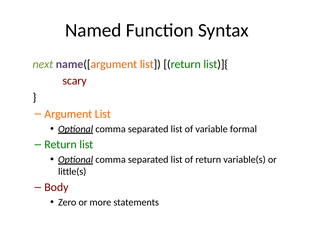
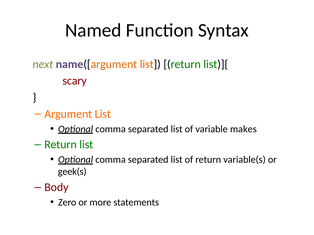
formal: formal -> makes
little(s: little(s -> geek(s
